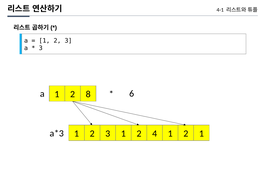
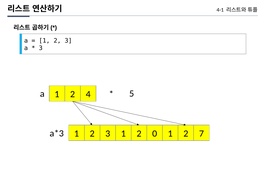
6: 6 -> 5
8: 8 -> 4
4: 4 -> 0
2 1: 1 -> 7
